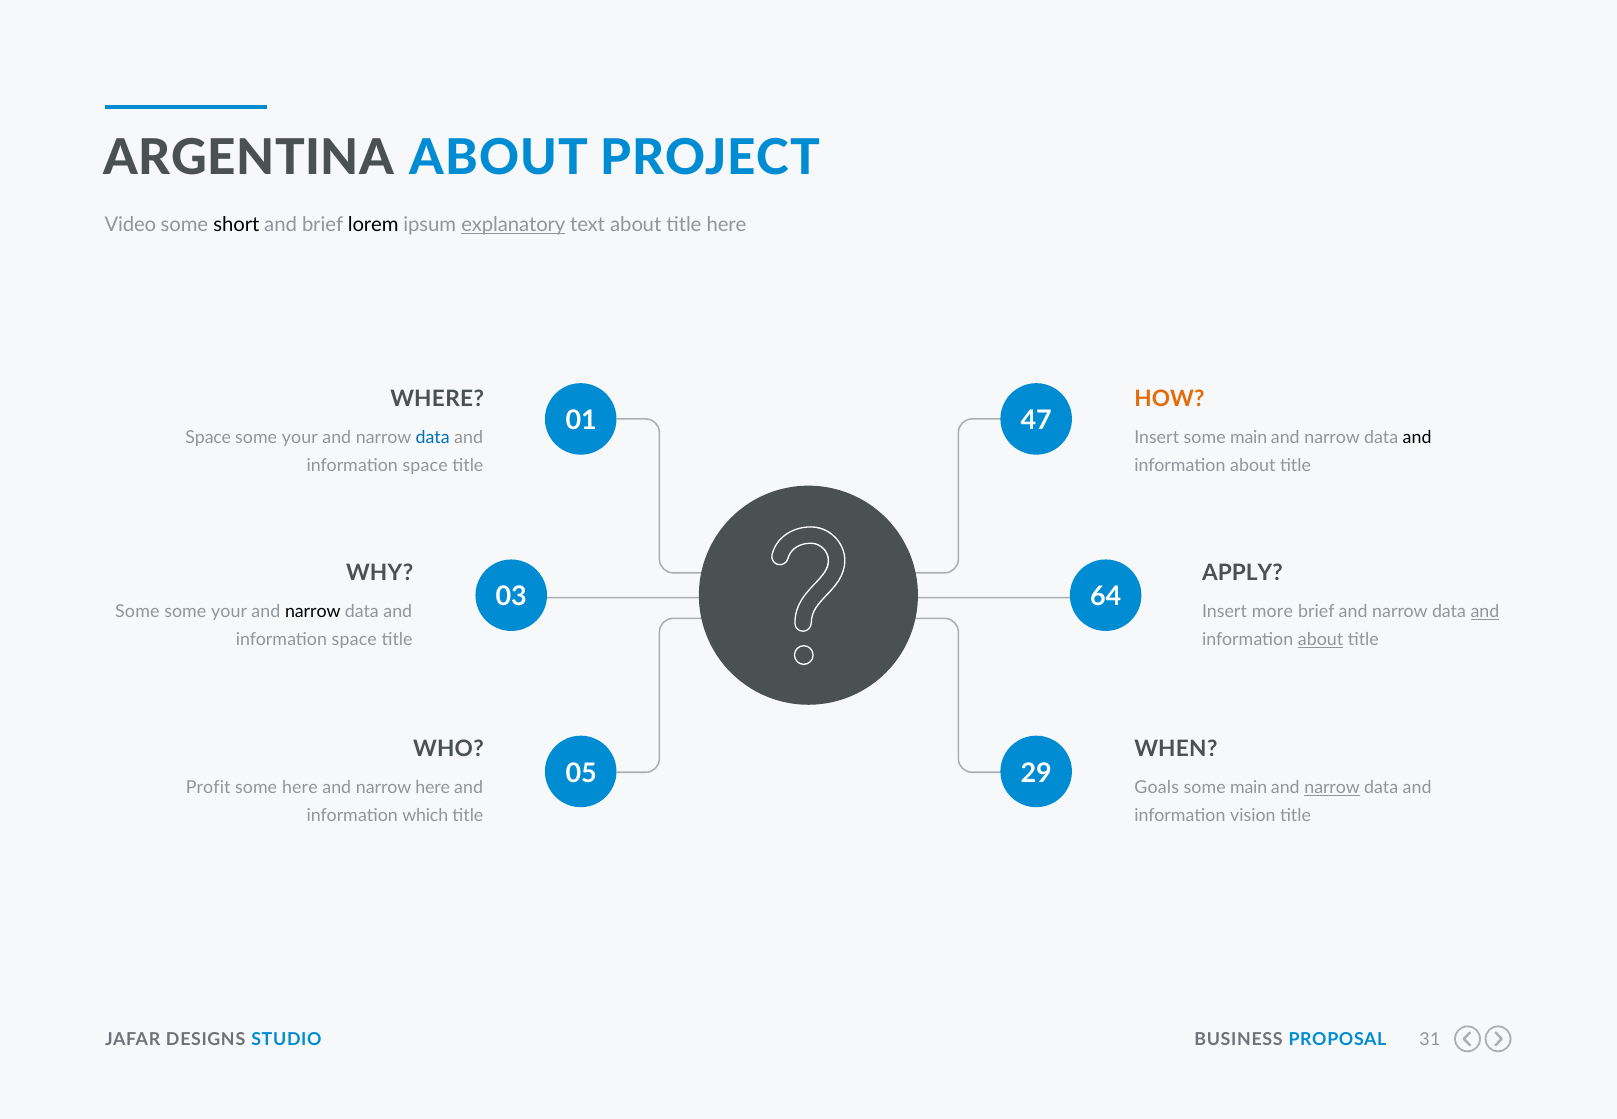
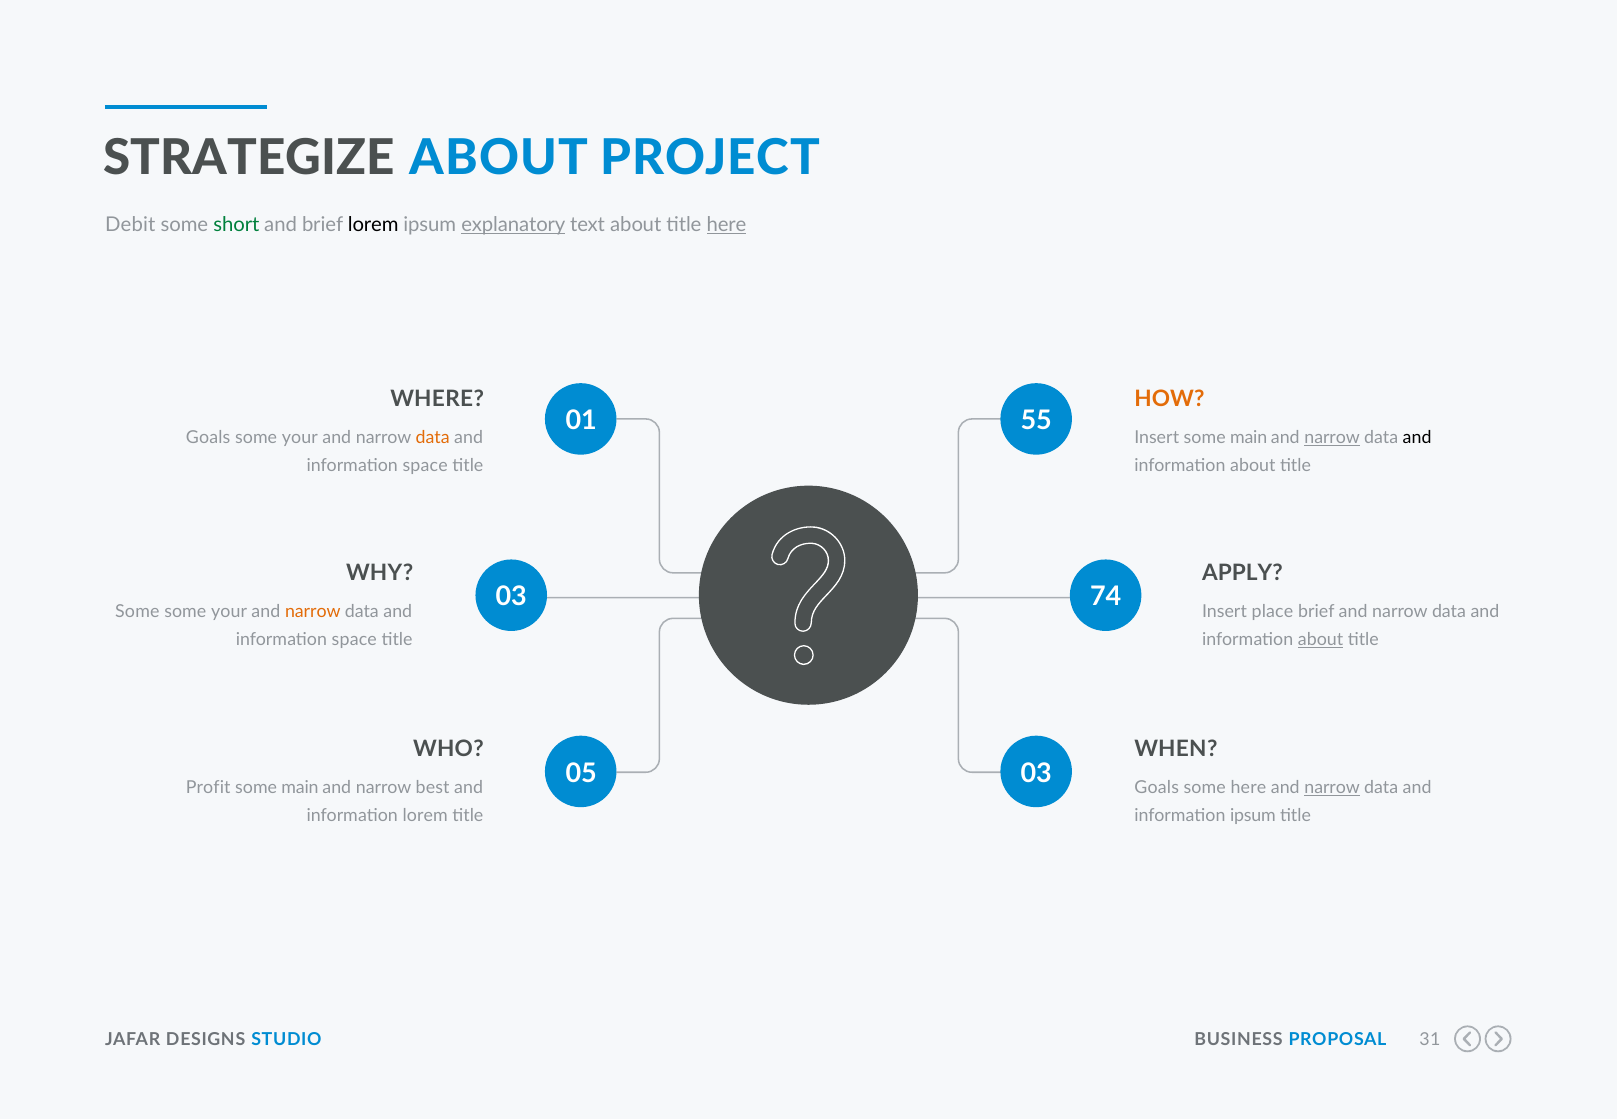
ARGENTINA: ARGENTINA -> STRATEGIZE
Video: Video -> Debit
short colour: black -> green
here at (727, 225) underline: none -> present
47: 47 -> 55
Space at (208, 438): Space -> Goals
data at (433, 438) colour: blue -> orange
narrow at (1332, 438) underline: none -> present
64: 64 -> 74
narrow at (313, 612) colour: black -> orange
more: more -> place
and at (1485, 612) underline: present -> none
05 29: 29 -> 03
here at (300, 788): here -> main
narrow here: here -> best
main at (1249, 788): main -> here
information which: which -> lorem
information vision: vision -> ipsum
